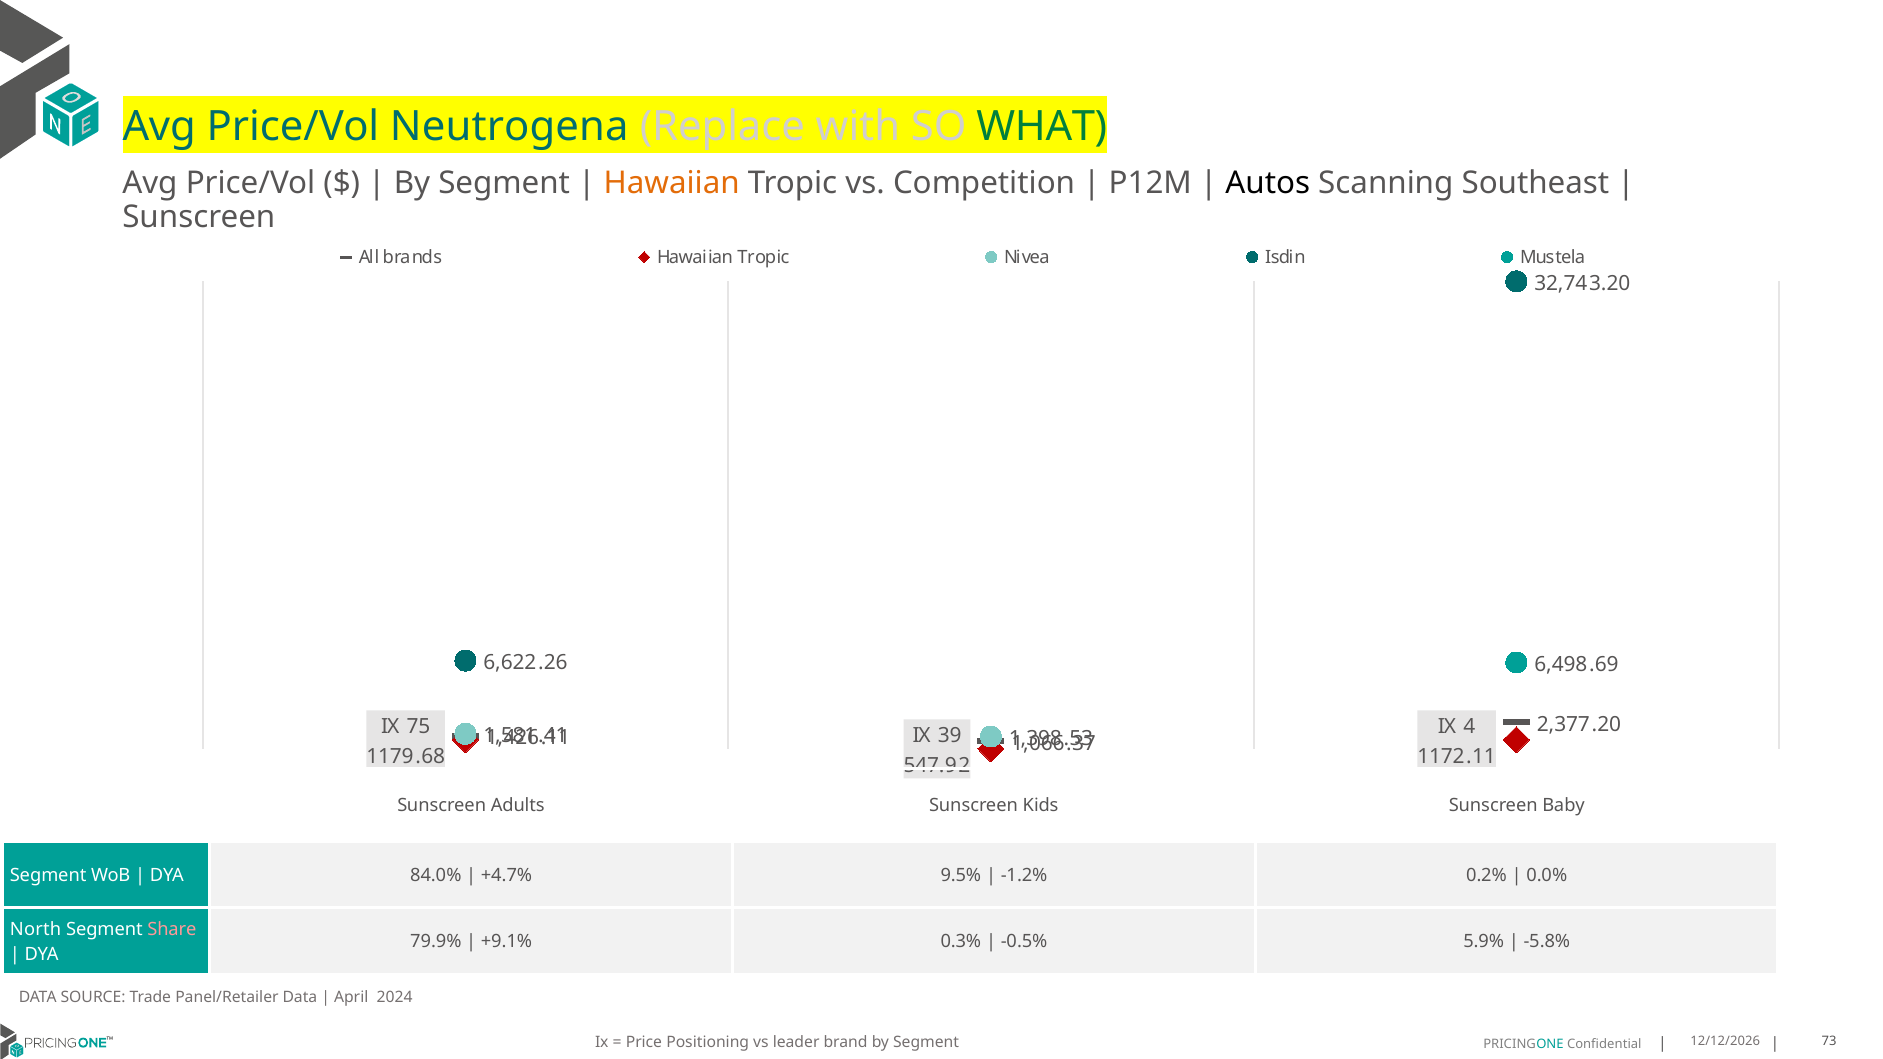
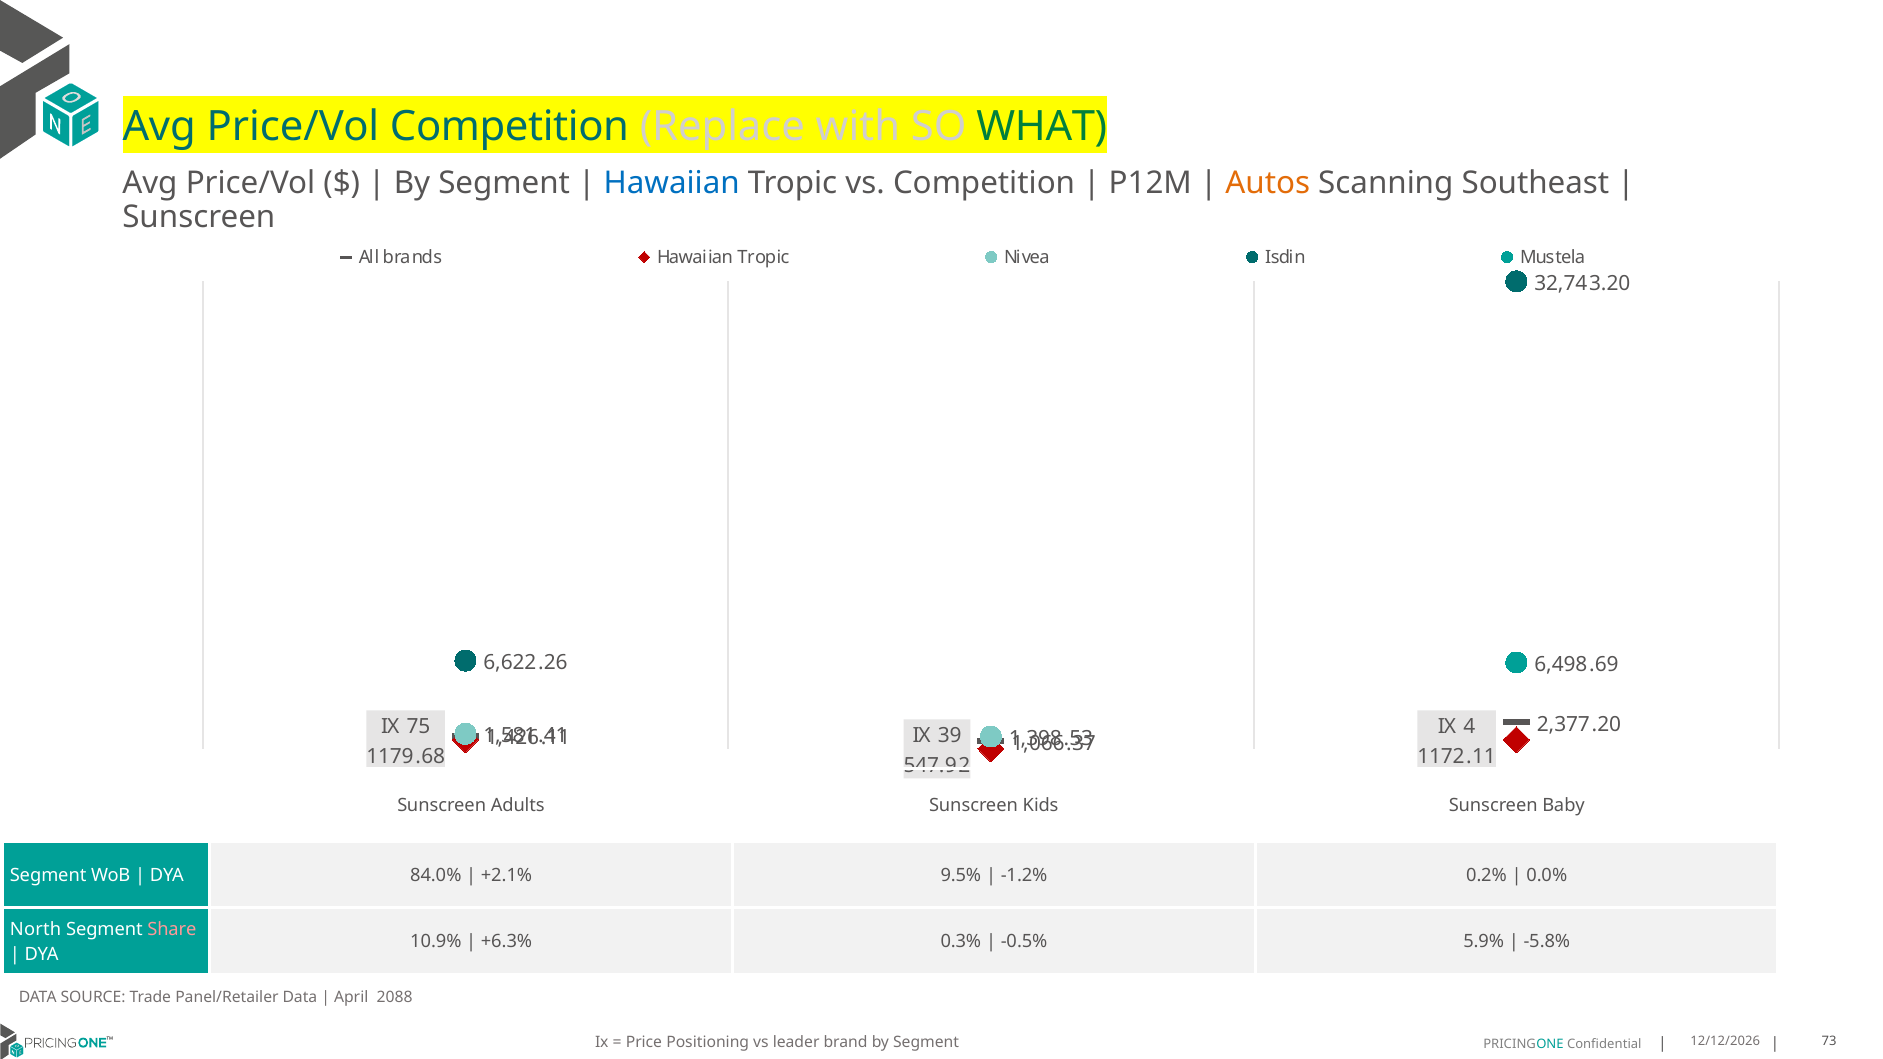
Price/Vol Neutrogena: Neutrogena -> Competition
Hawaiian at (672, 184) colour: orange -> blue
Autos colour: black -> orange
+4.7%: +4.7% -> +2.1%
79.9%: 79.9% -> 10.9%
+9.1%: +9.1% -> +6.3%
2024: 2024 -> 2088
